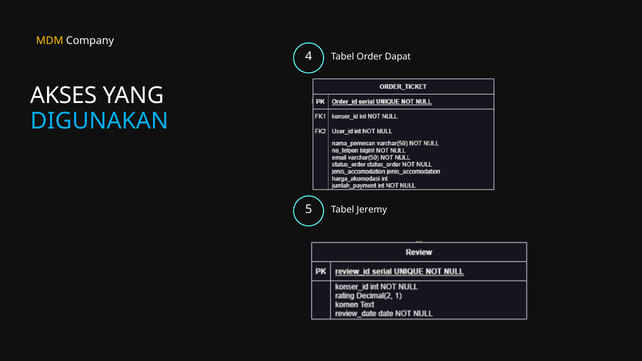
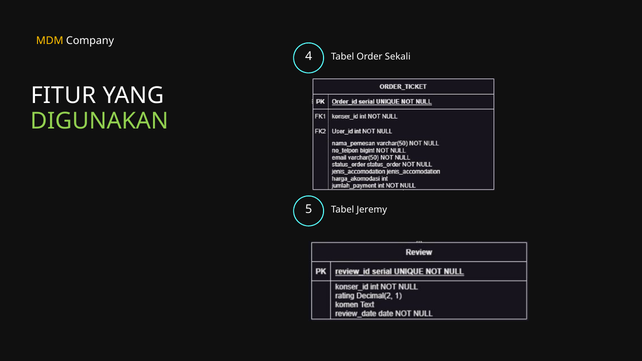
Dapat: Dapat -> Sekali
AKSES: AKSES -> FITUR
DIGUNAKAN colour: light blue -> light green
